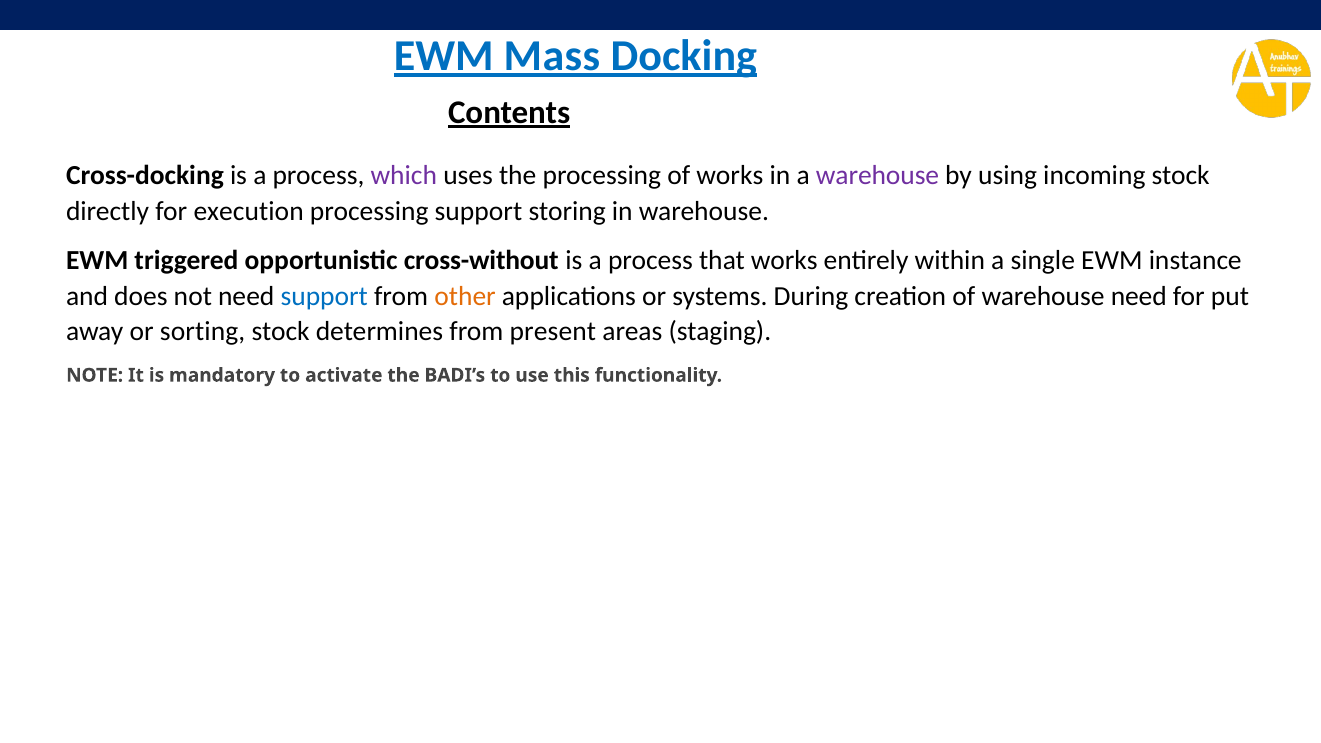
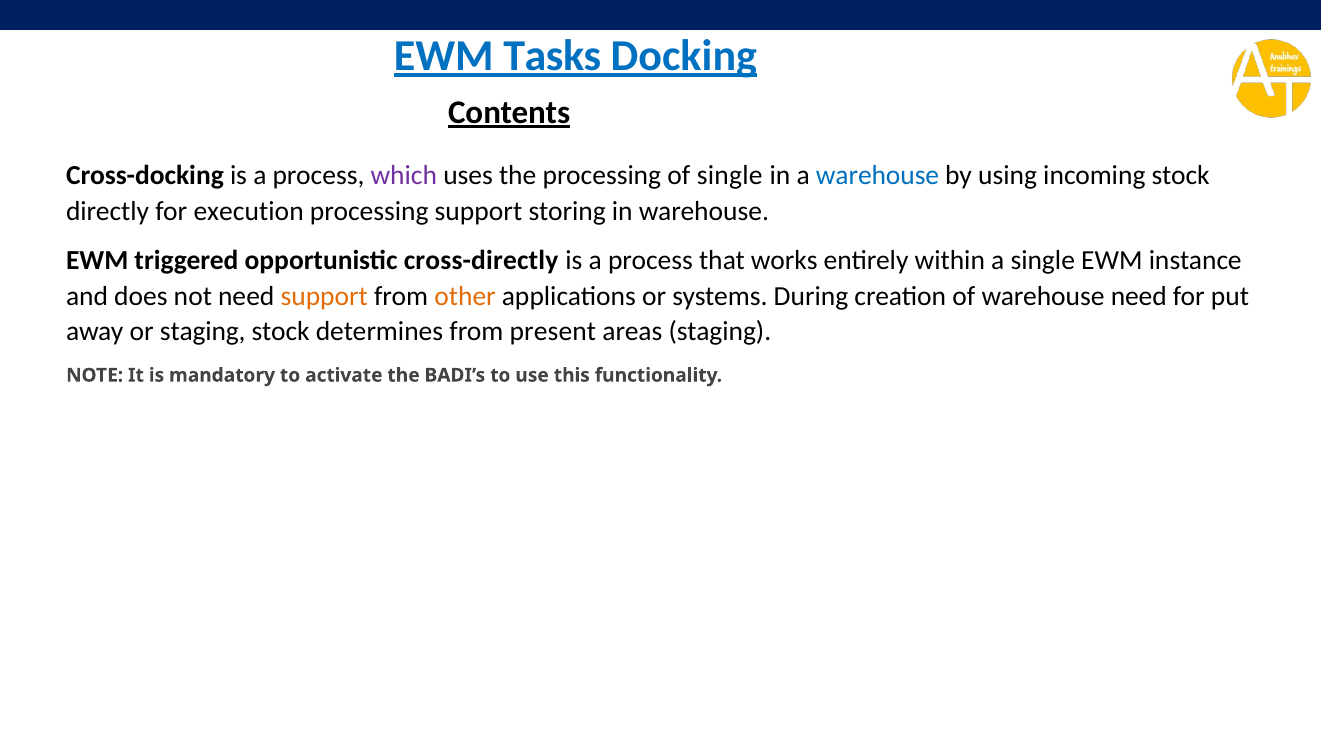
Mass: Mass -> Tasks
of works: works -> single
warehouse at (877, 176) colour: purple -> blue
cross-without: cross-without -> cross-directly
support at (324, 296) colour: blue -> orange
or sorting: sorting -> staging
